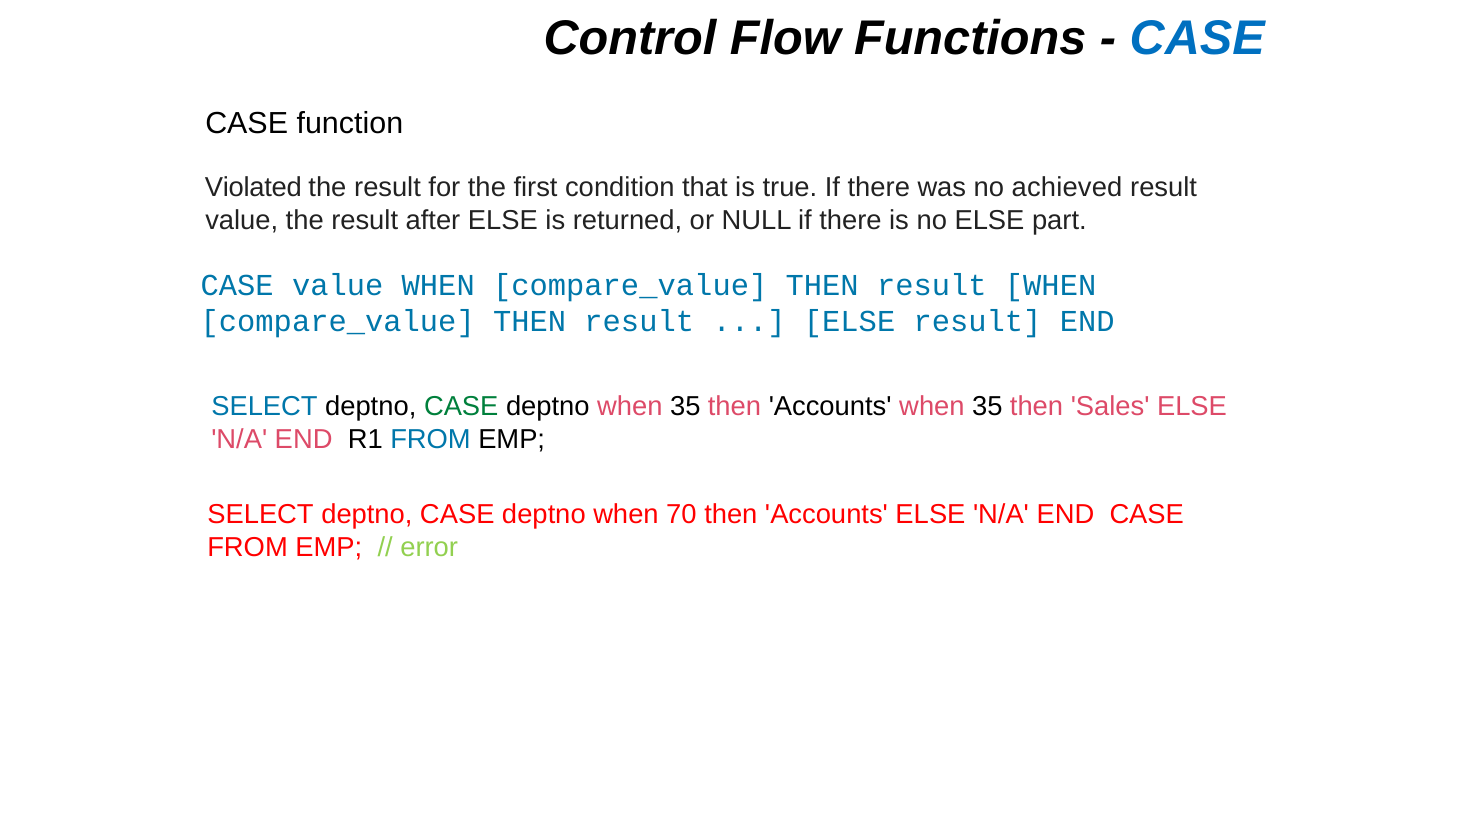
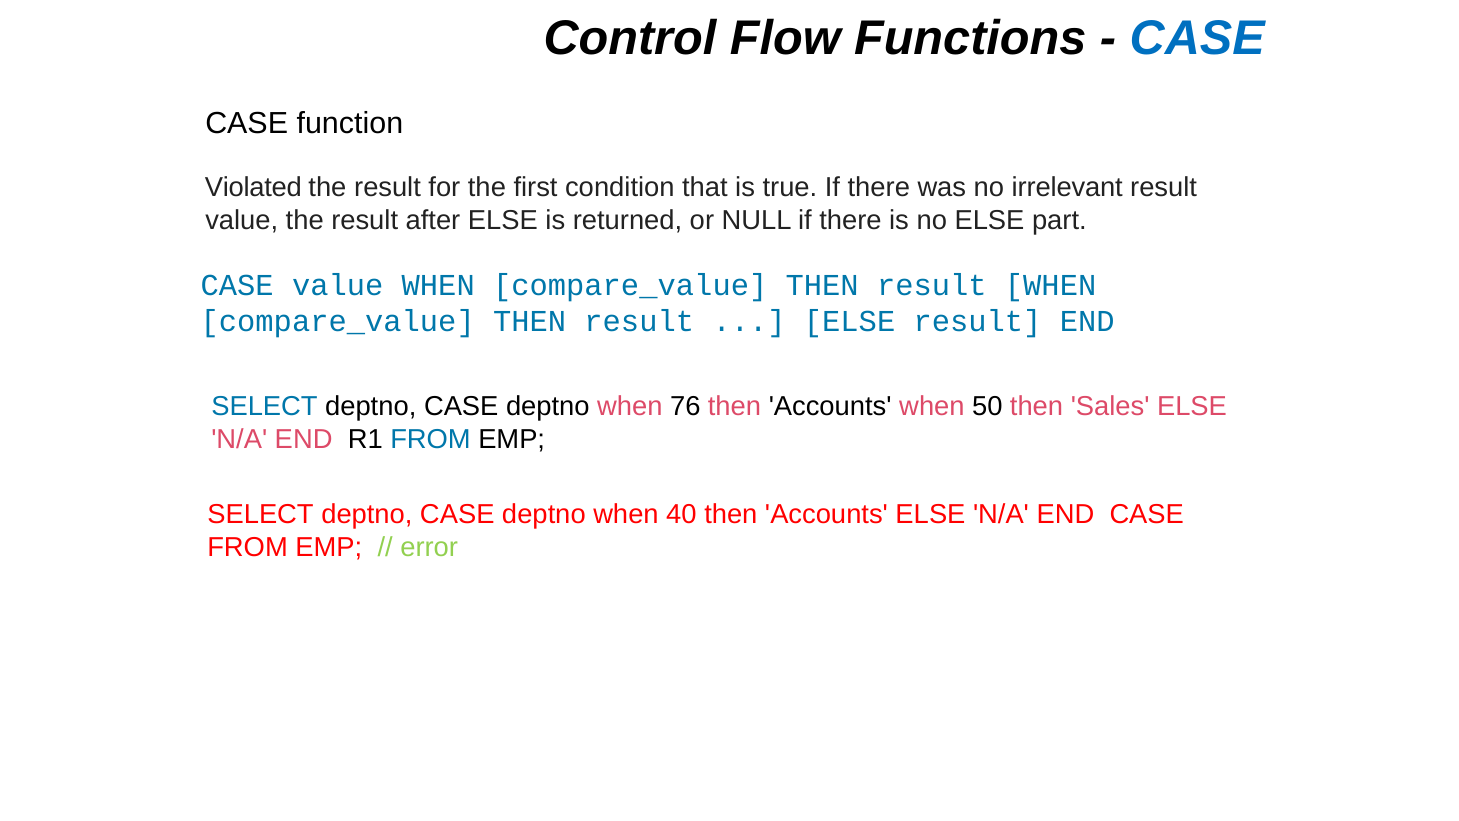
achieved: achieved -> irrelevant
CASE at (461, 407) colour: green -> black
deptno when 35: 35 -> 76
Accounts when 35: 35 -> 50
70: 70 -> 40
